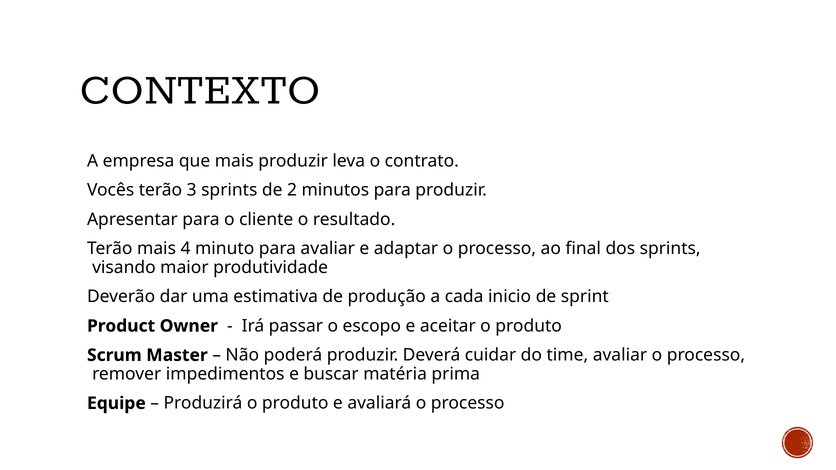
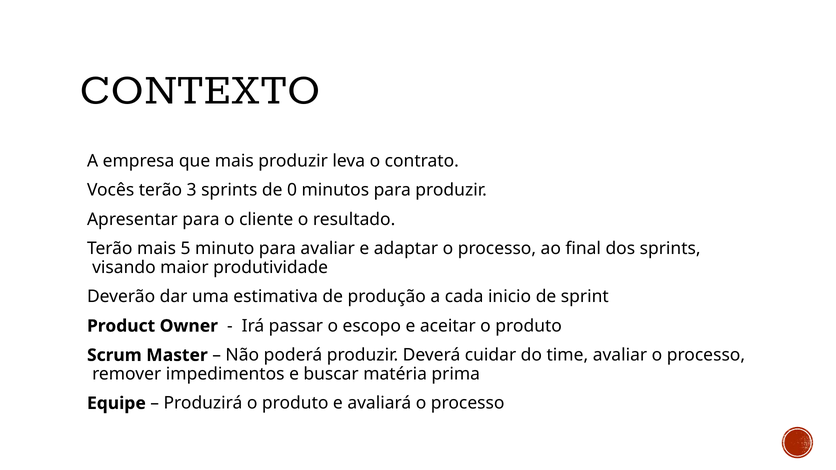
2: 2 -> 0
4: 4 -> 5
